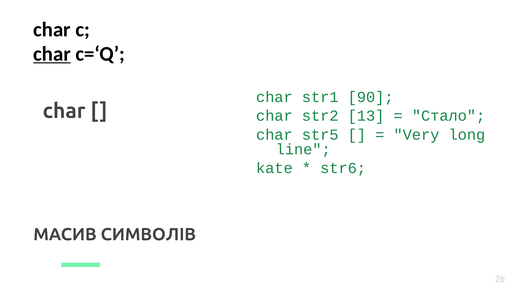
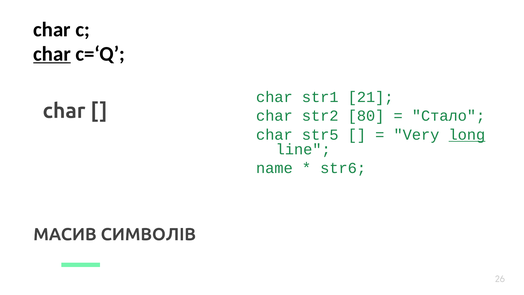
90: 90 -> 21
13: 13 -> 80
long underline: none -> present
kate: kate -> name
